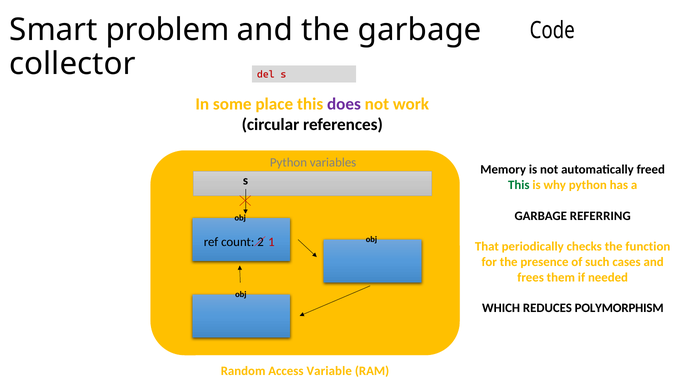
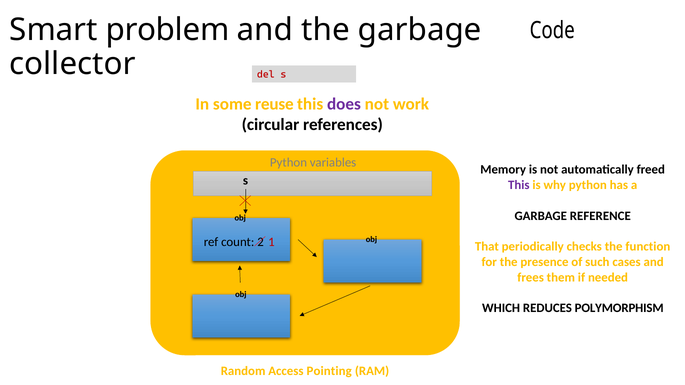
place: place -> reuse
This at (519, 185) colour: green -> purple
REFERRING: REFERRING -> REFERENCE
Variable: Variable -> Pointing
